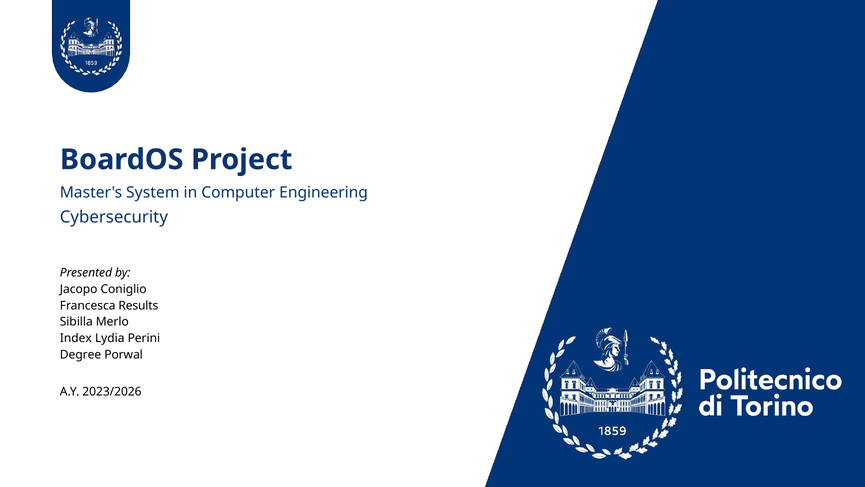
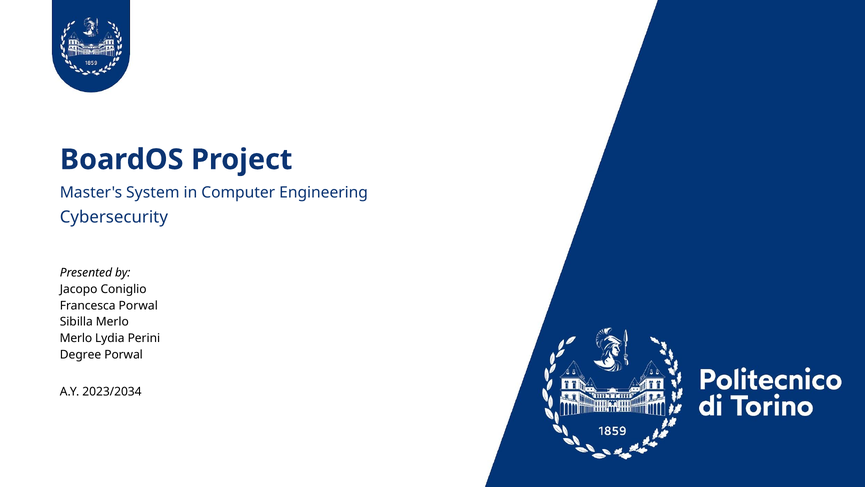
Francesca Results: Results -> Porwal
Index at (76, 338): Index -> Merlo
2023/2026: 2023/2026 -> 2023/2034
